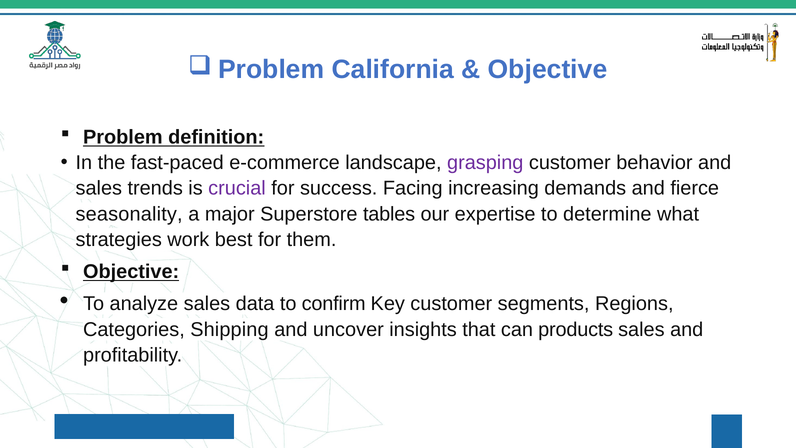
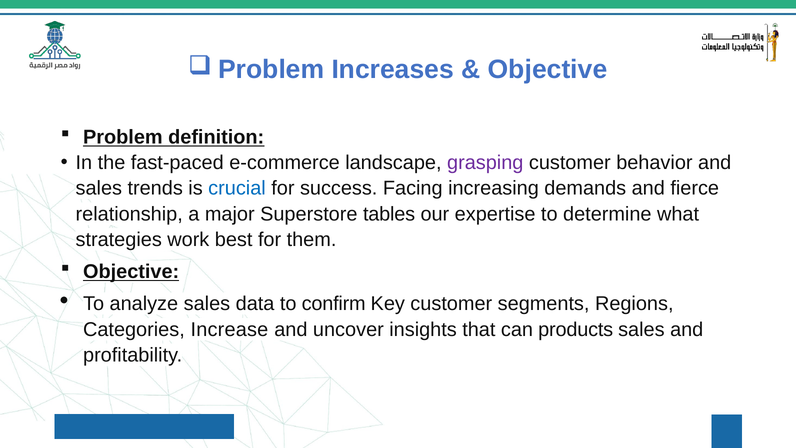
California: California -> Increases
crucial colour: purple -> blue
seasonality: seasonality -> relationship
Shipping: Shipping -> Increase
